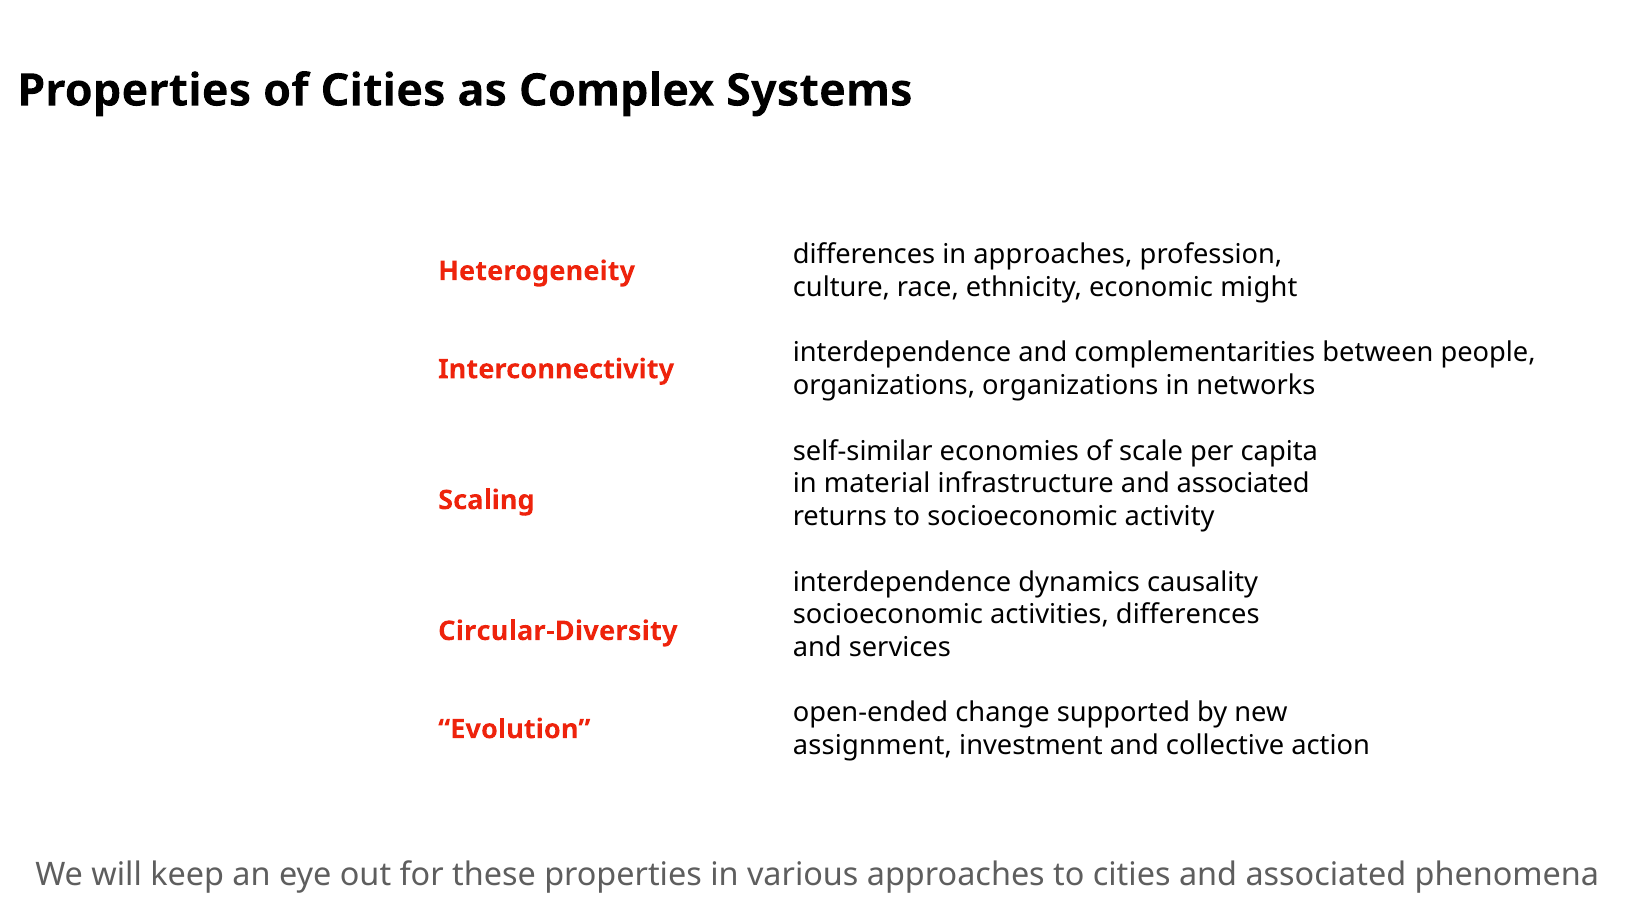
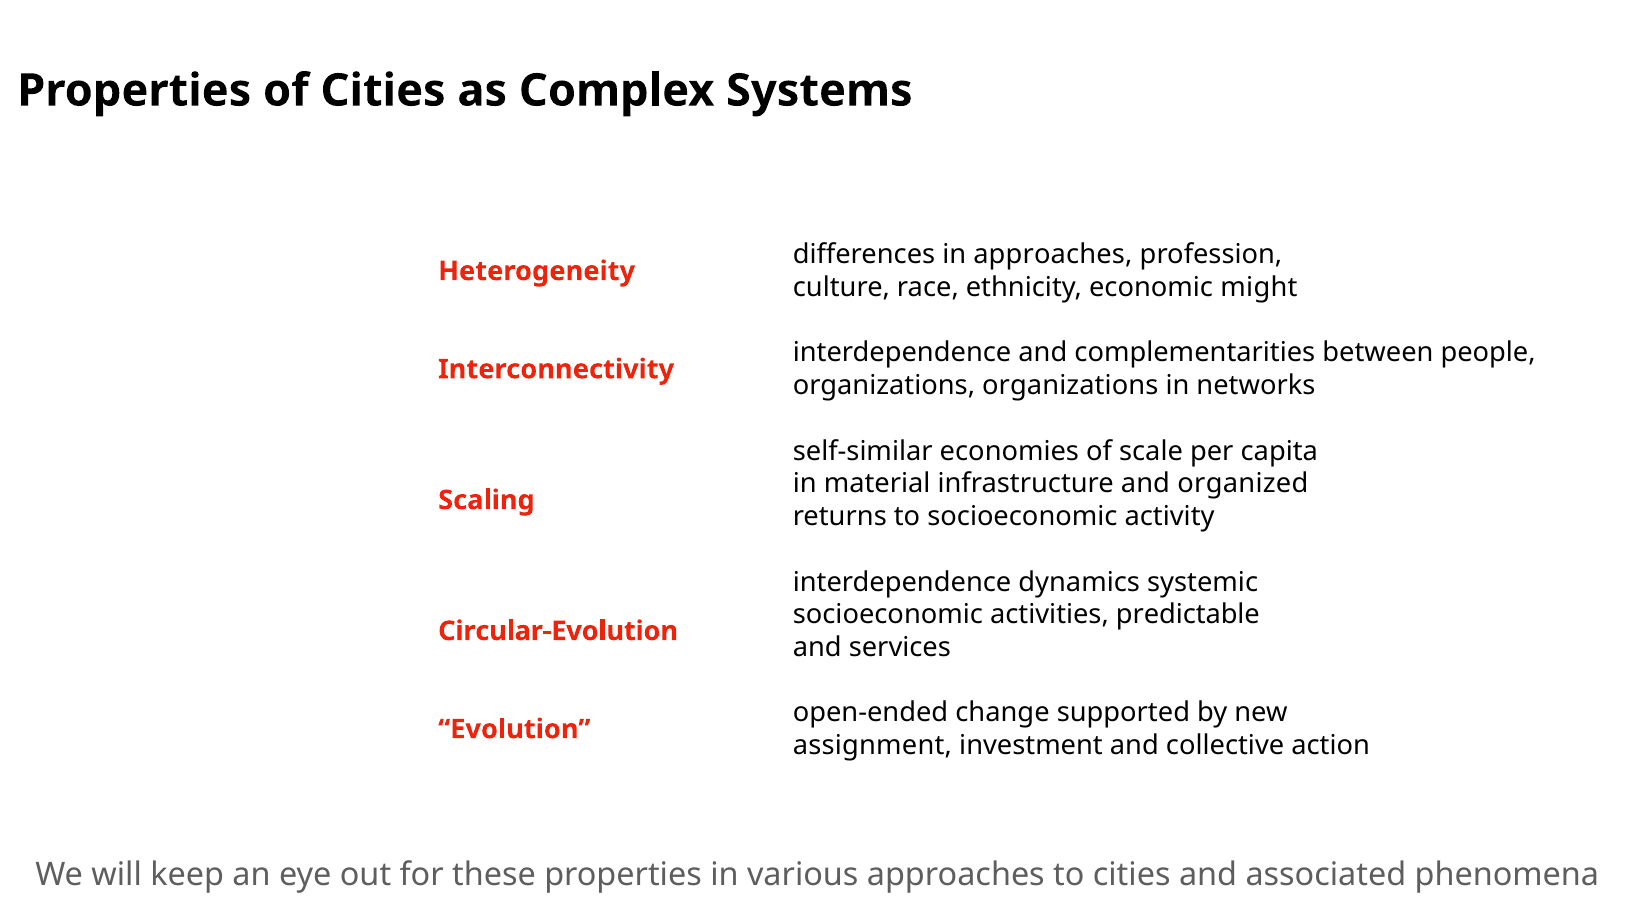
infrastructure and associated: associated -> organized
causality: causality -> systemic
activities differences: differences -> predictable
Circular-Diversity: Circular-Diversity -> Circular-Evolution
